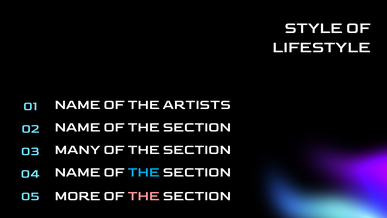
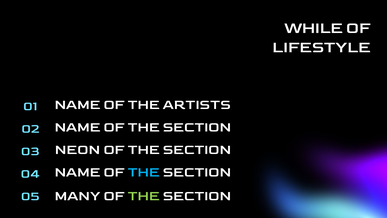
STYLE: STYLE -> WHILE
MANY: MANY -> NEON
MORE: MORE -> MANY
THE at (144, 196) colour: pink -> light green
